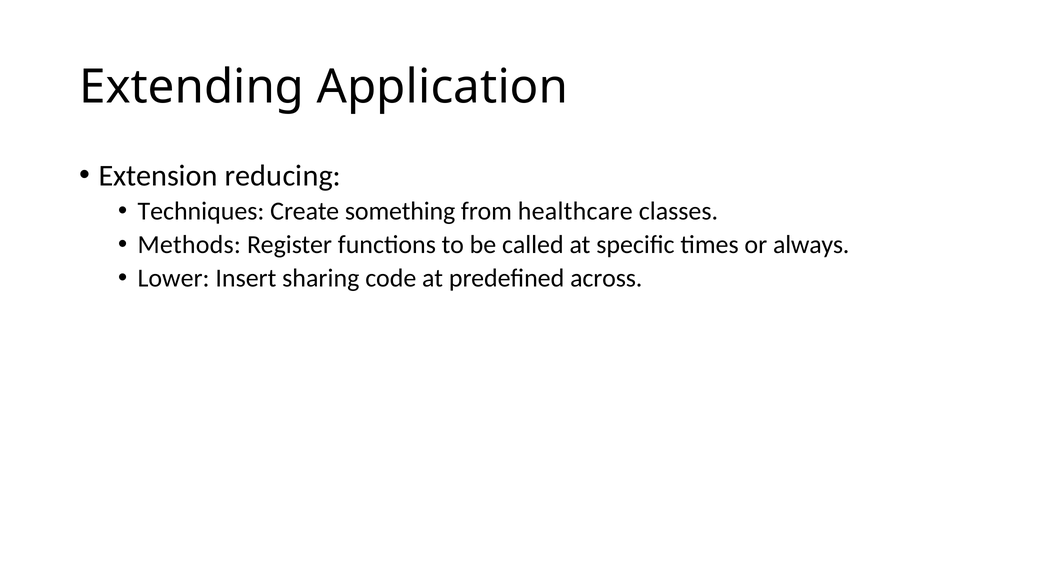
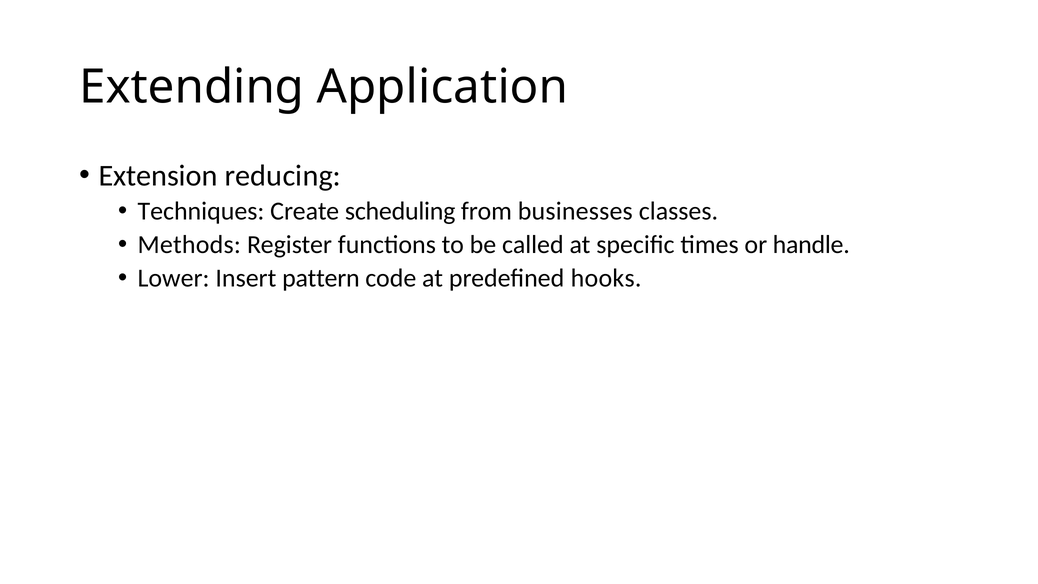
something: something -> scheduling
healthcare: healthcare -> businesses
always: always -> handle
sharing: sharing -> pattern
across: across -> hooks
